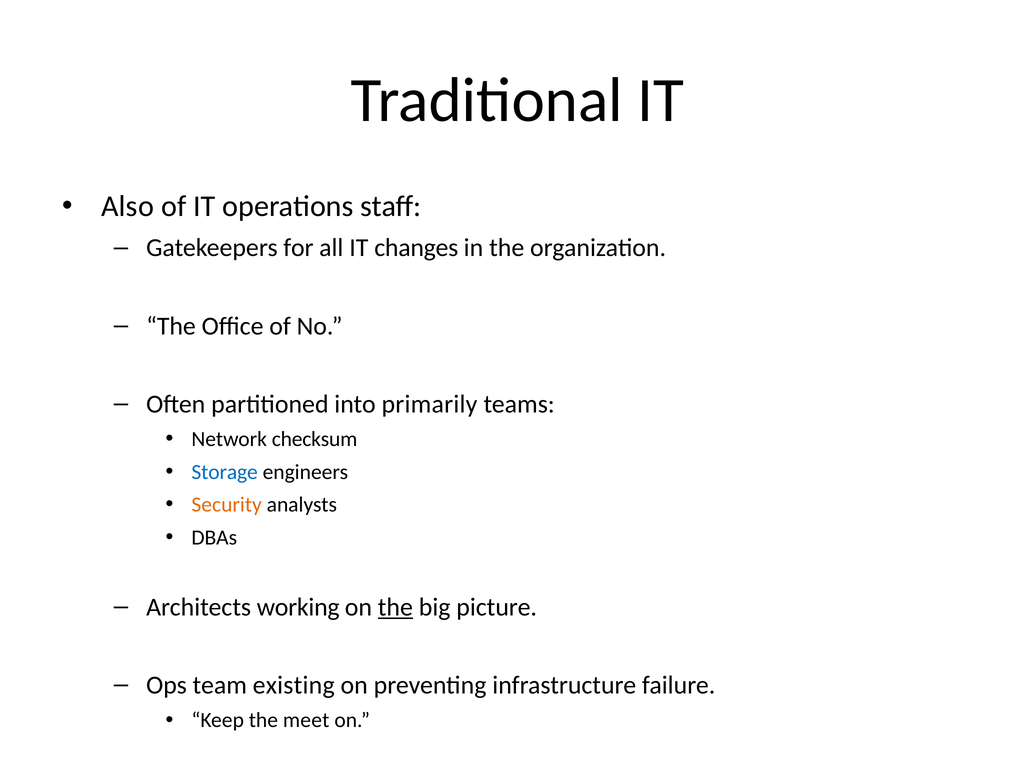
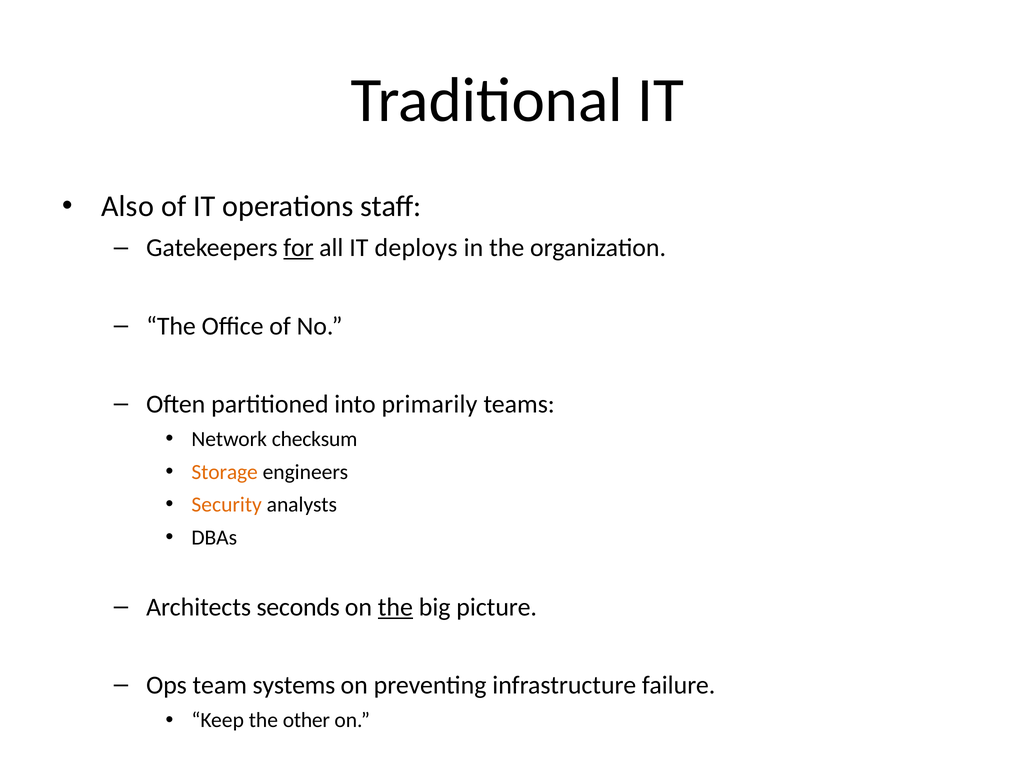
for underline: none -> present
changes: changes -> deploys
Storage colour: blue -> orange
working: working -> seconds
existing: existing -> systems
meet: meet -> other
